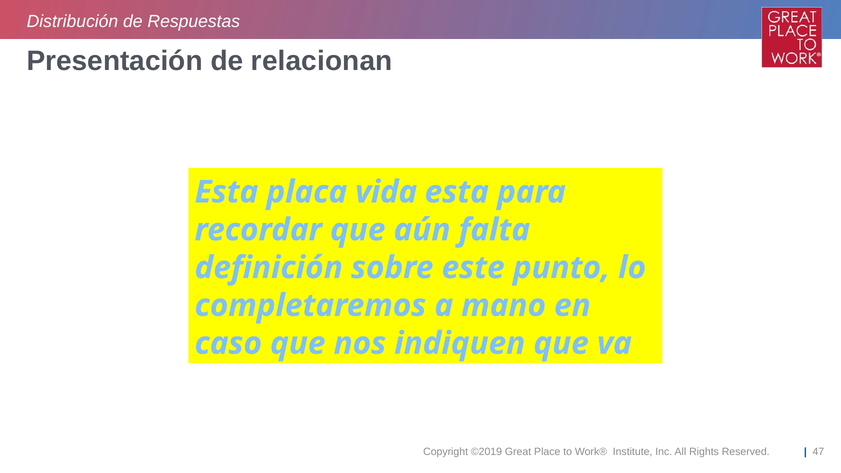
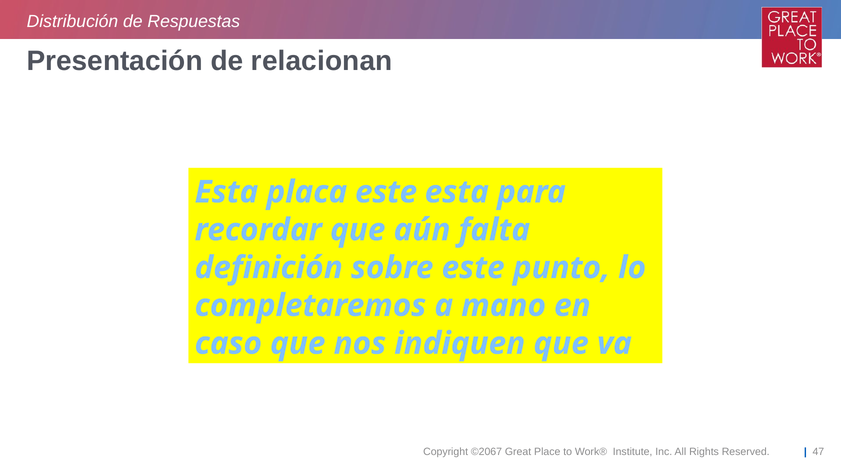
placa vida: vida -> este
©2019: ©2019 -> ©2067
